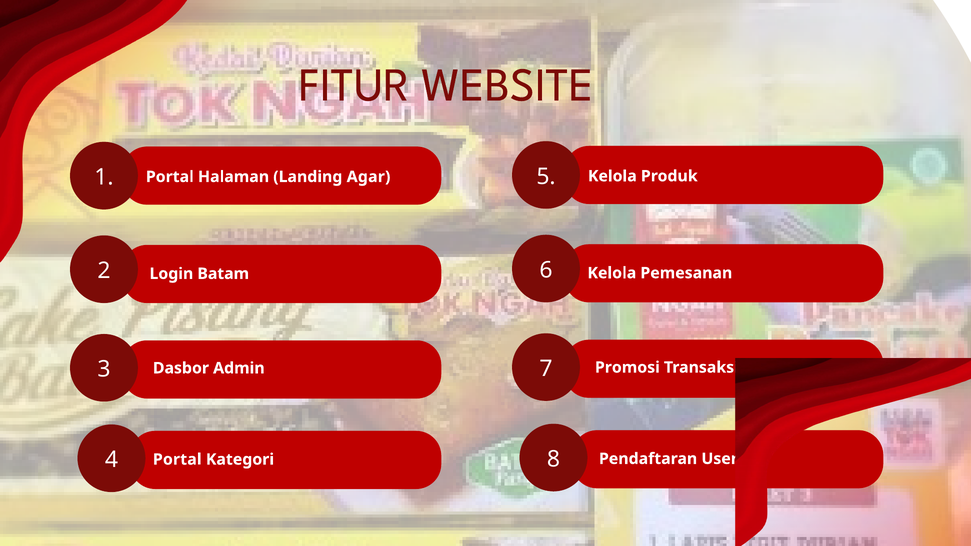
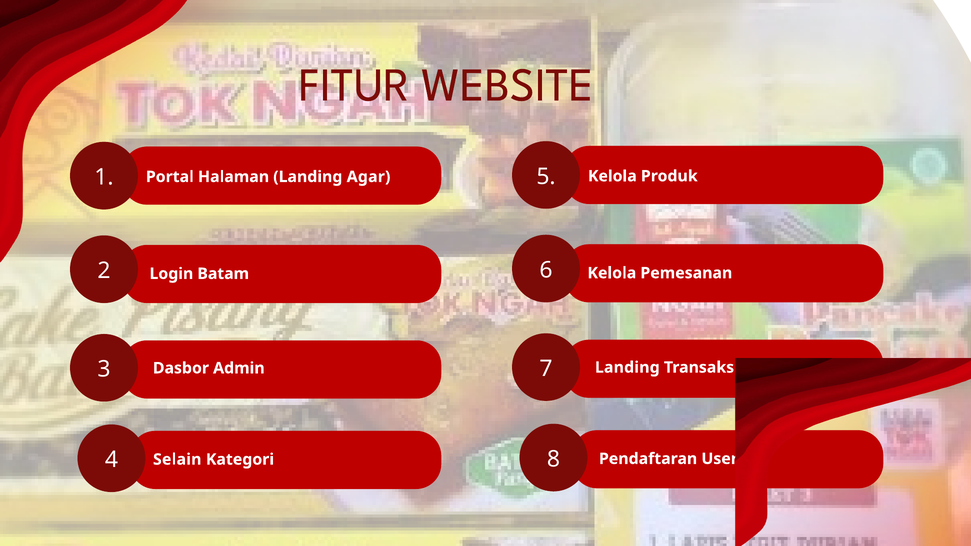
Promosi at (627, 368): Promosi -> Landing
4 Portal: Portal -> Selain
